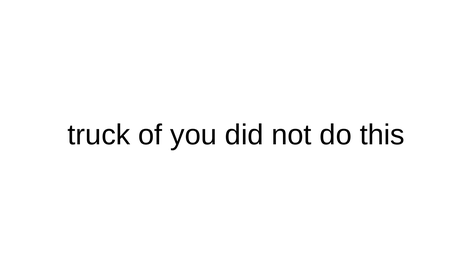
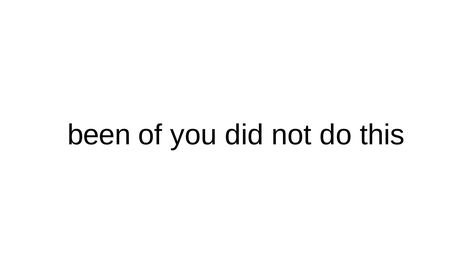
truck: truck -> been
